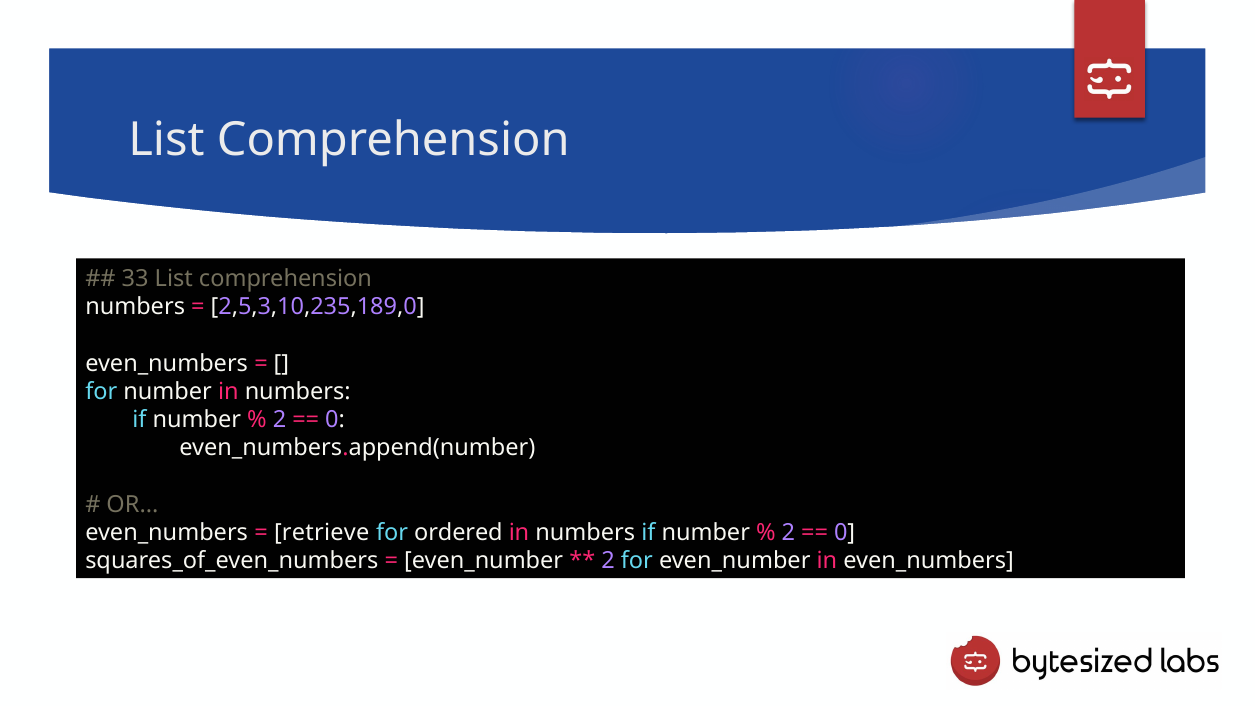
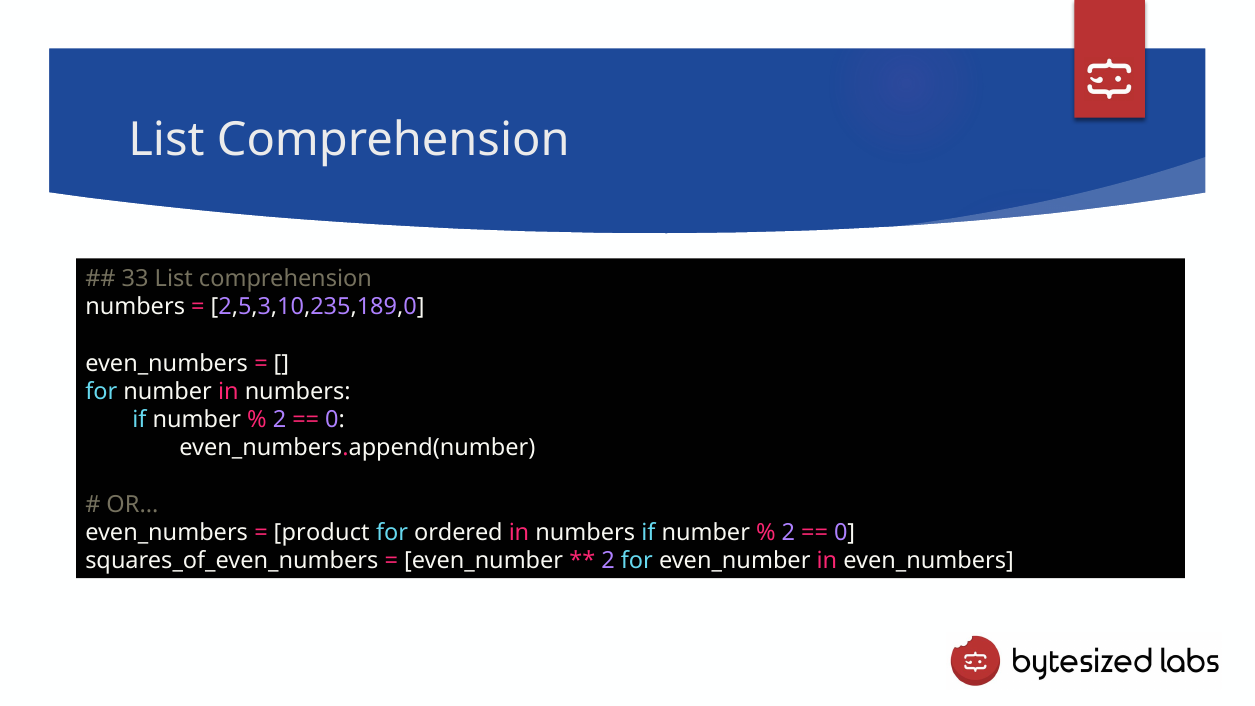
retrieve: retrieve -> product
